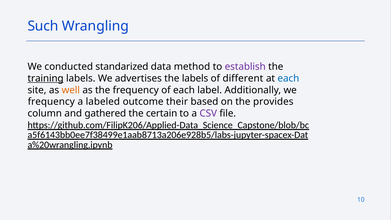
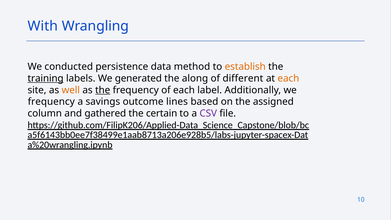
Such: Such -> With
standarized: standarized -> persistence
establish colour: purple -> orange
advertises: advertises -> generated
the labels: labels -> along
each at (288, 78) colour: blue -> orange
the at (103, 90) underline: none -> present
labeled: labeled -> savings
their: their -> lines
provides: provides -> assigned
